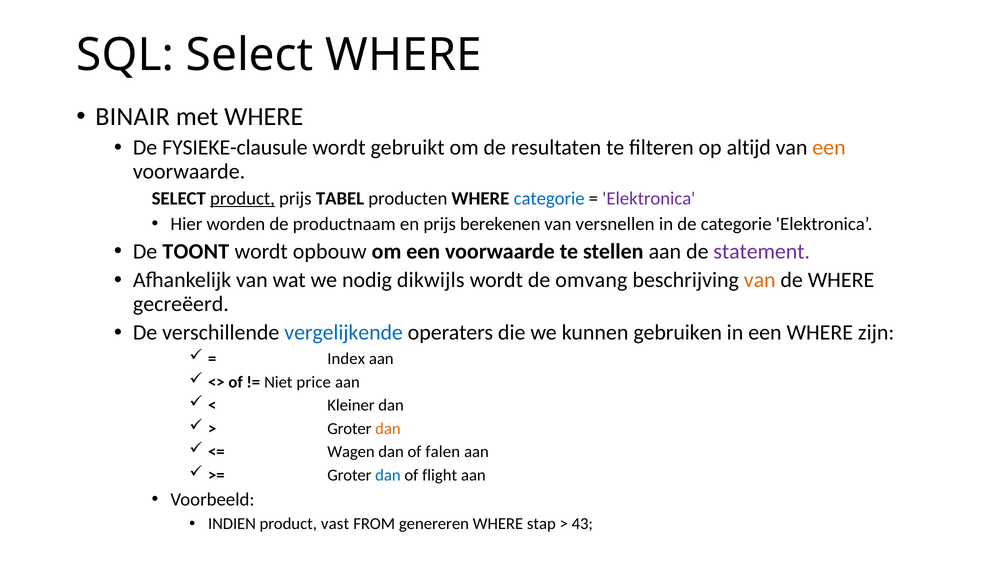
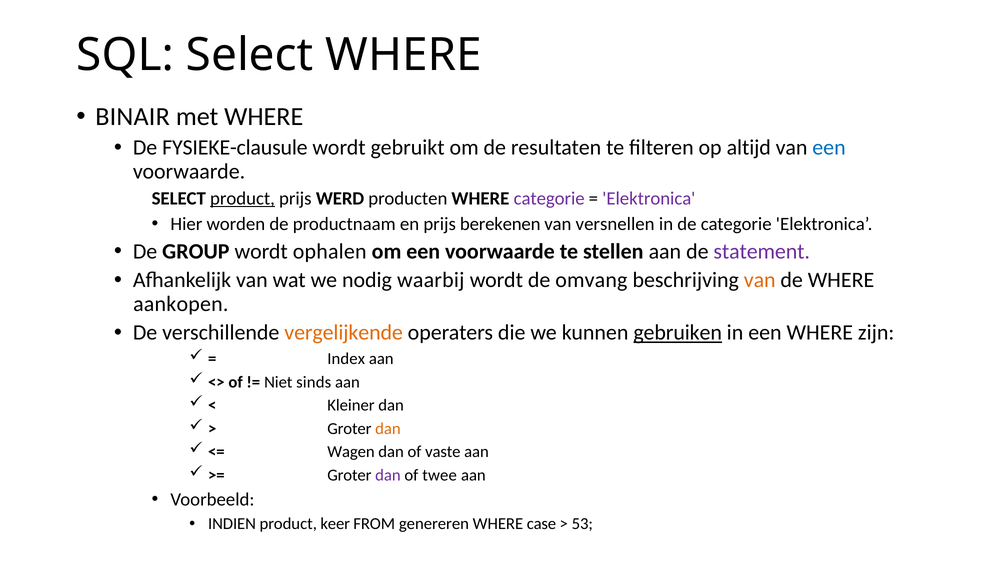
een at (829, 148) colour: orange -> blue
TABEL: TABEL -> WERD
categorie at (549, 199) colour: blue -> purple
TOONT: TOONT -> GROUP
opbouw: opbouw -> ophalen
dikwijls: dikwijls -> waarbij
gecreëerd: gecreëerd -> aankopen
vergelijkende colour: blue -> orange
gebruiken underline: none -> present
price: price -> sinds
falen: falen -> vaste
dan at (388, 475) colour: blue -> purple
flight: flight -> twee
vast: vast -> keer
stap: stap -> case
43: 43 -> 53
